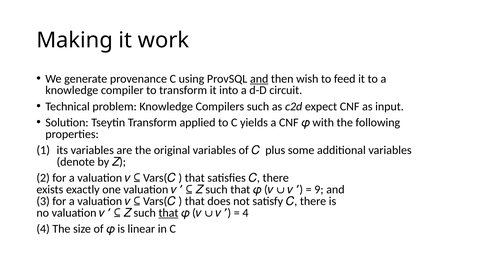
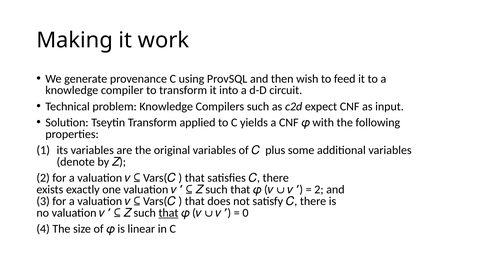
and at (259, 79) underline: present -> none
9 at (319, 190): 9 -> 2
4 at (245, 213): 4 -> 0
